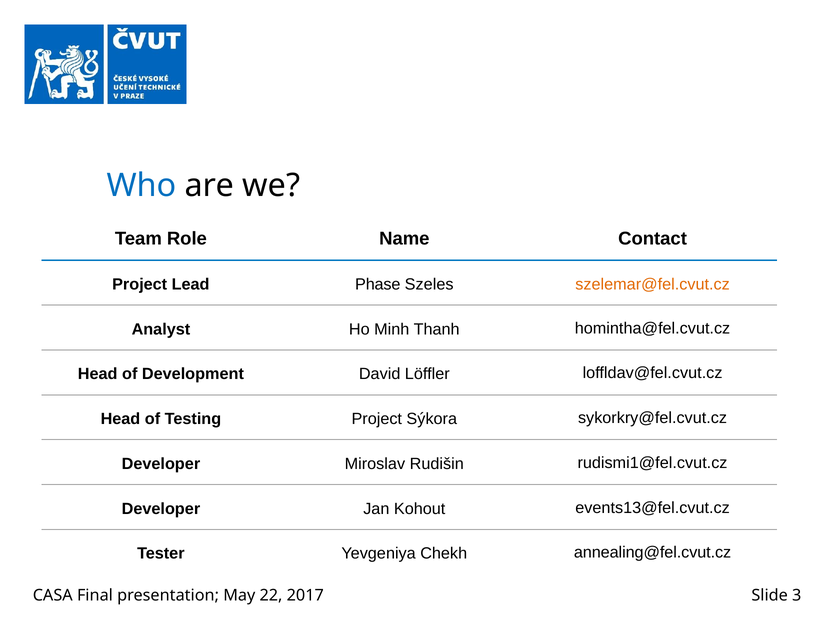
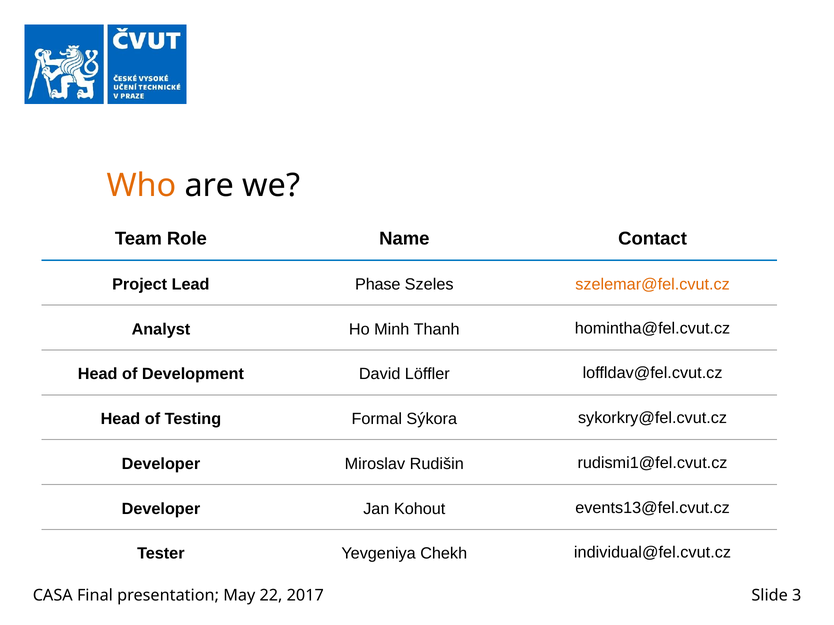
Who colour: blue -> orange
Testing Project: Project -> Formal
annealing@fel.cvut.cz: annealing@fel.cvut.cz -> individual@fel.cvut.cz
